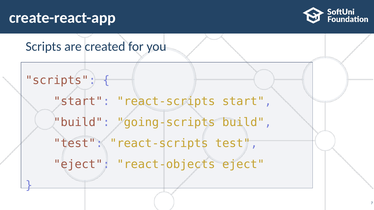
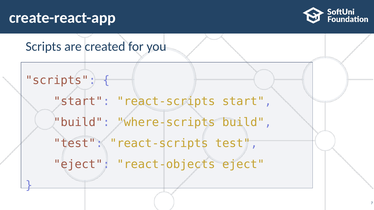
going-scripts: going-scripts -> where-scripts
